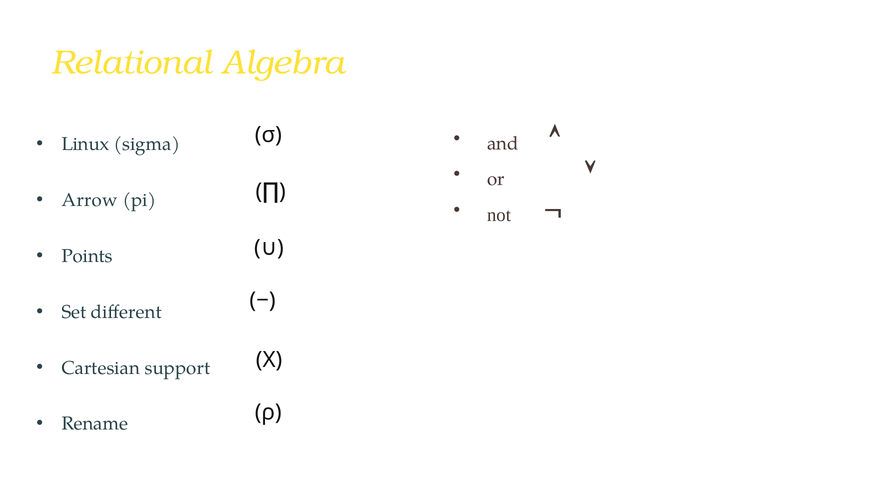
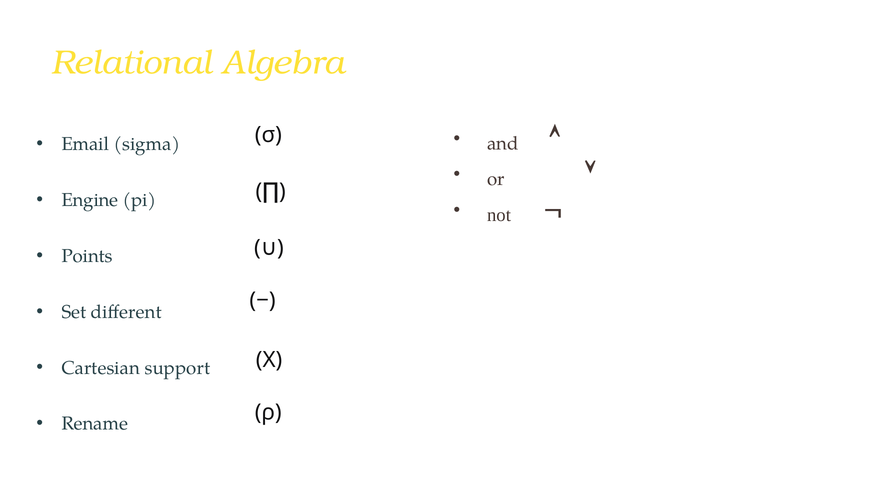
Linux: Linux -> Email
Arrow: Arrow -> Engine
